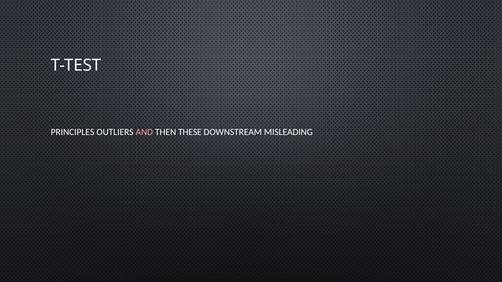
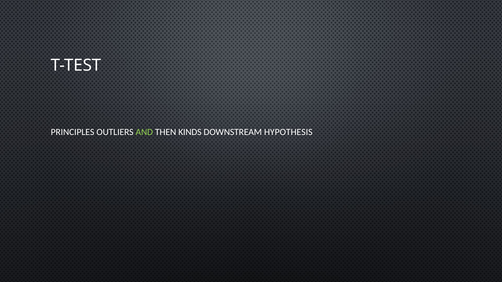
AND colour: pink -> light green
THESE: THESE -> KINDS
MISLEADING: MISLEADING -> HYPOTHESIS
